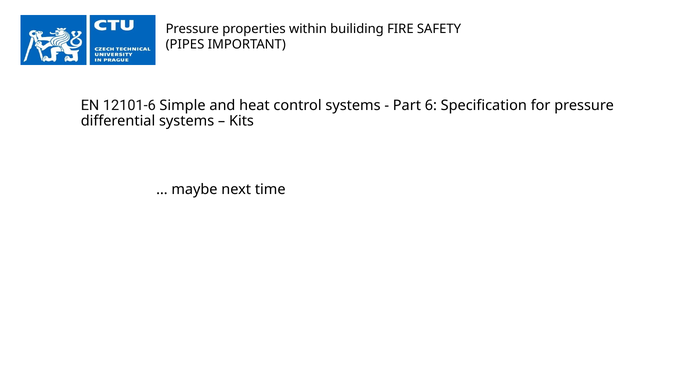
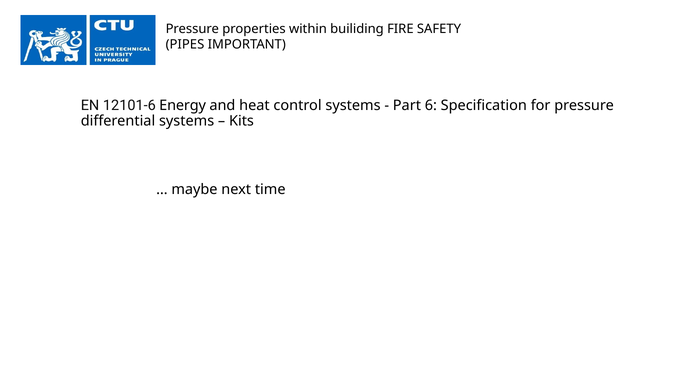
Simple: Simple -> Energy
